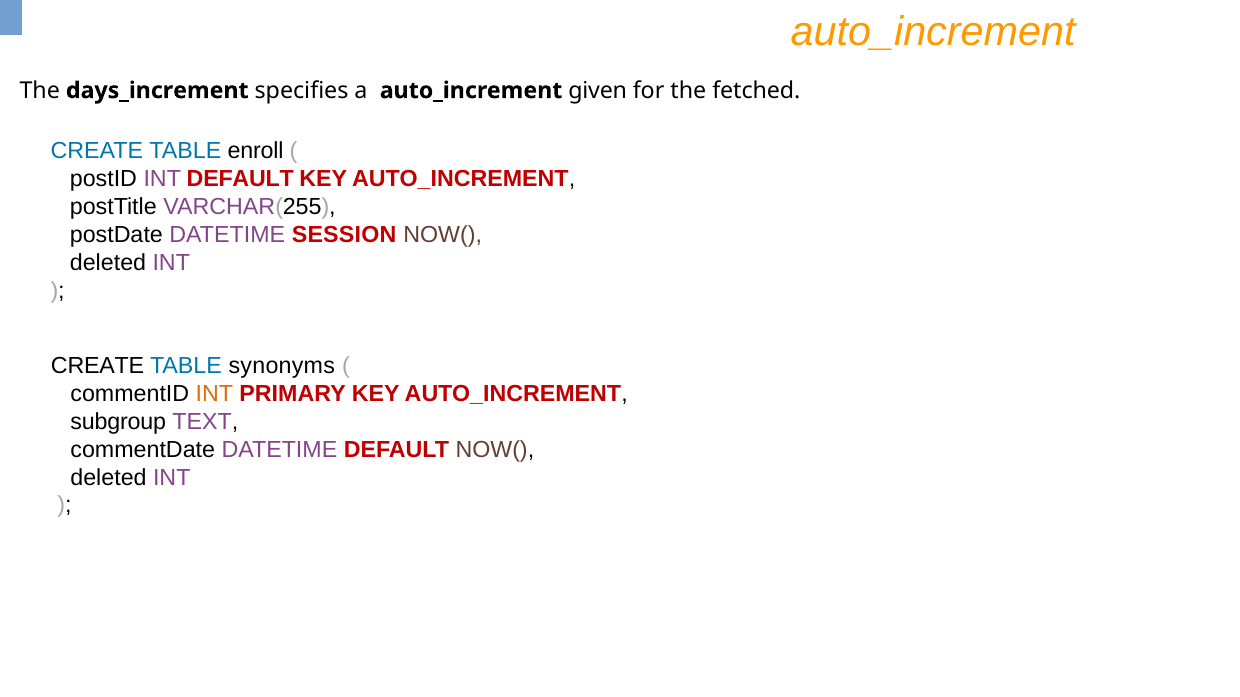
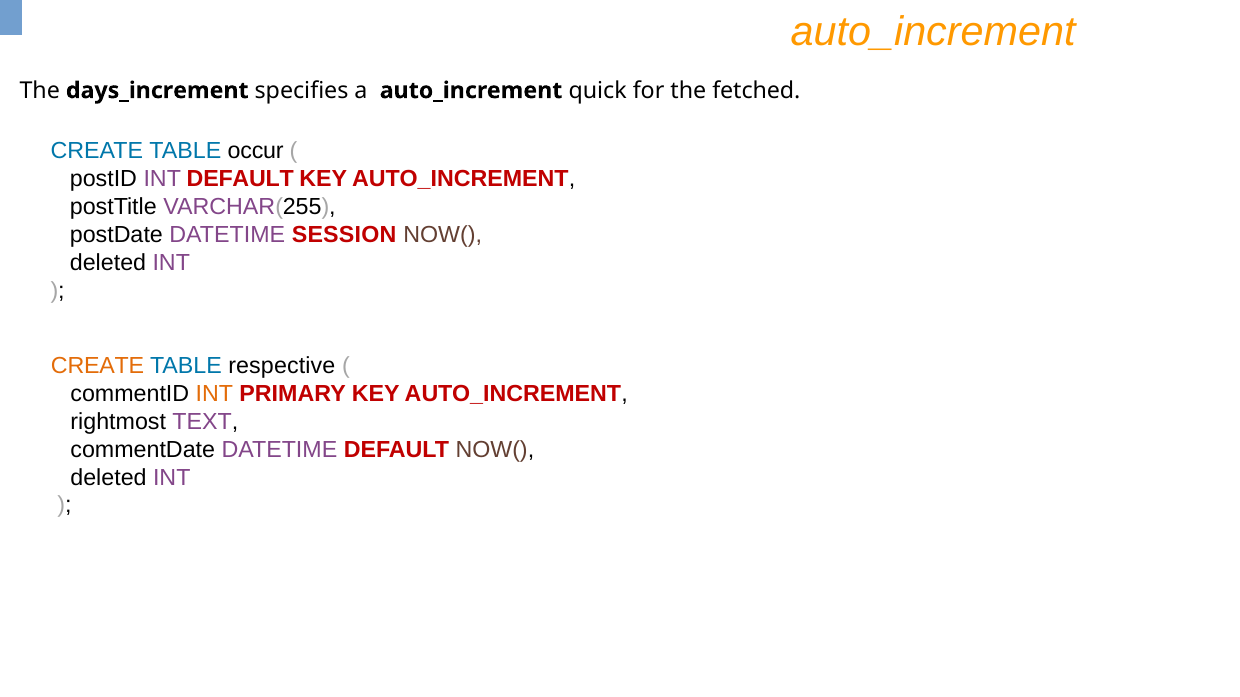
given: given -> quick
enroll: enroll -> occur
CREATE at (97, 366) colour: black -> orange
synonyms: synonyms -> respective
subgroup: subgroup -> rightmost
